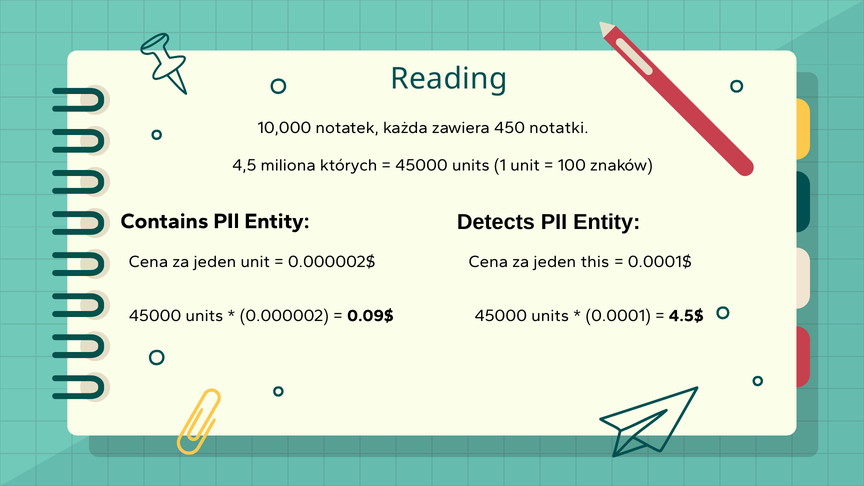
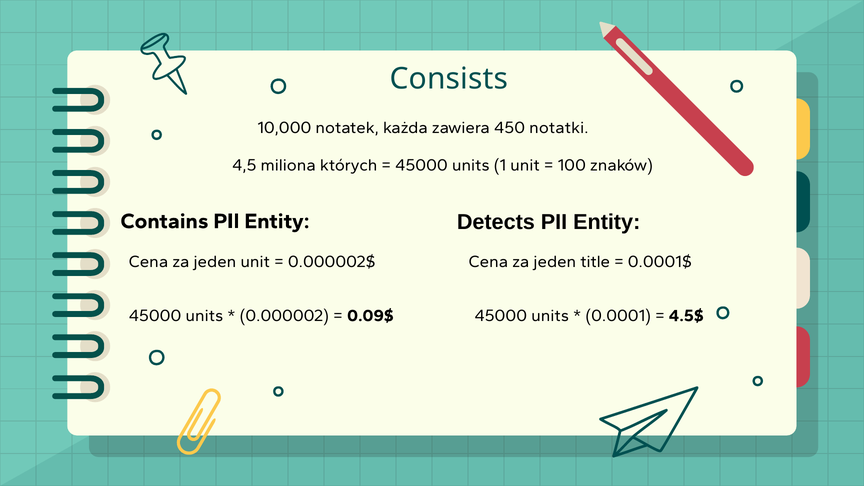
Reading: Reading -> Consists
this: this -> title
